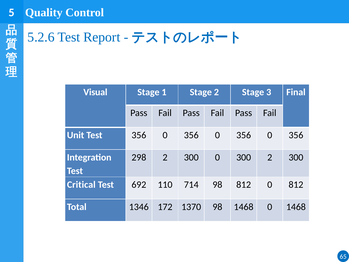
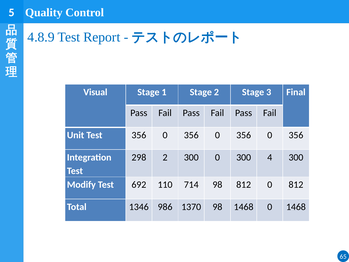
5.2.6: 5.2.6 -> 4.8.9
300 2: 2 -> 4
Critical: Critical -> Modify
172: 172 -> 986
